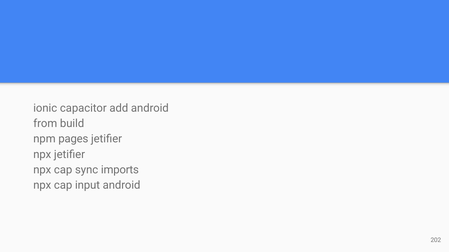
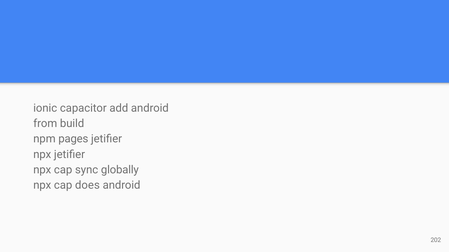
imports: imports -> globally
input: input -> does
